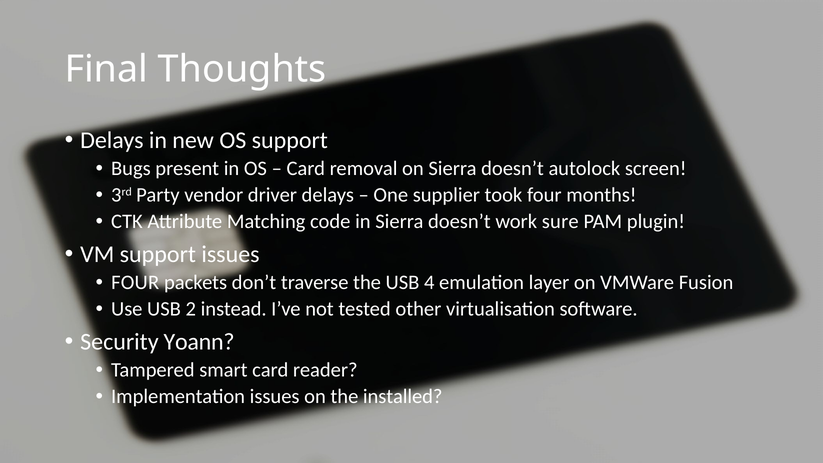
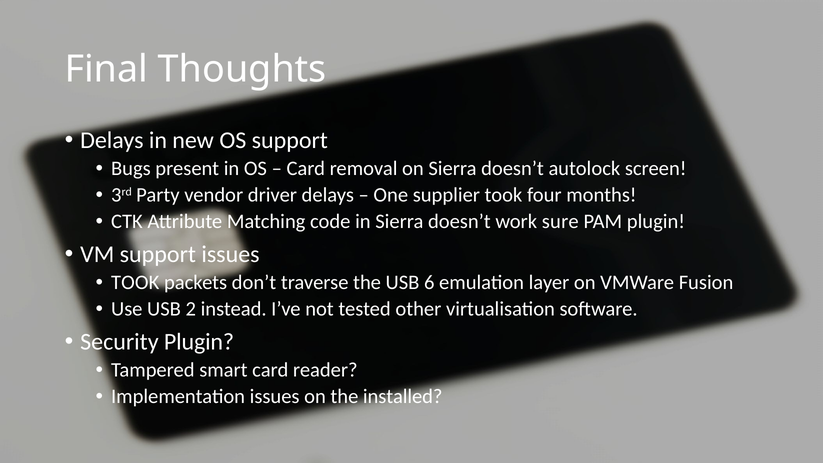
FOUR at (135, 283): FOUR -> TOOK
4: 4 -> 6
Security Yoann: Yoann -> Plugin
